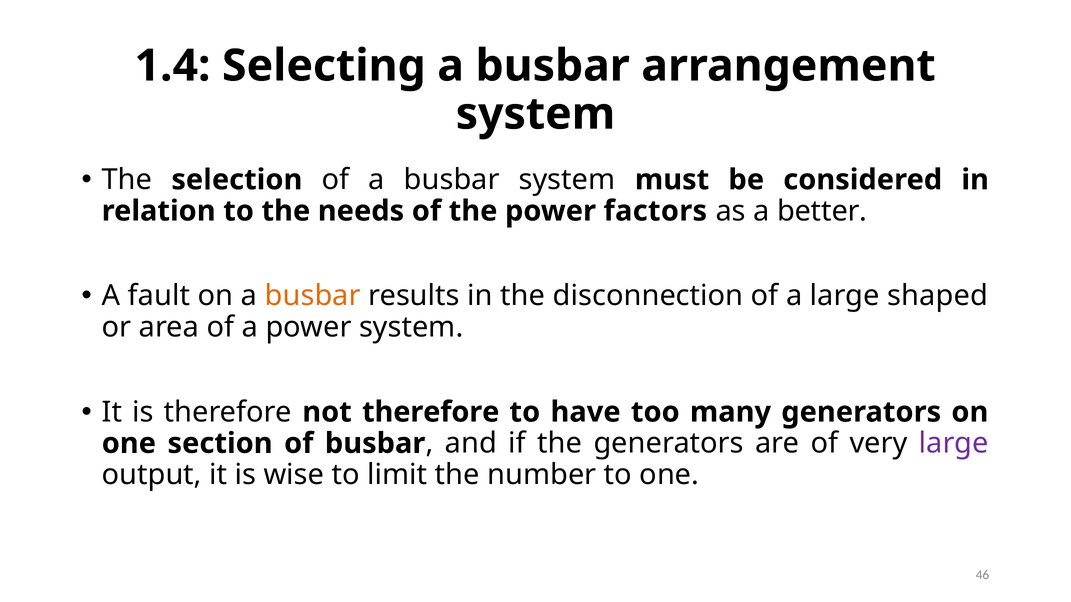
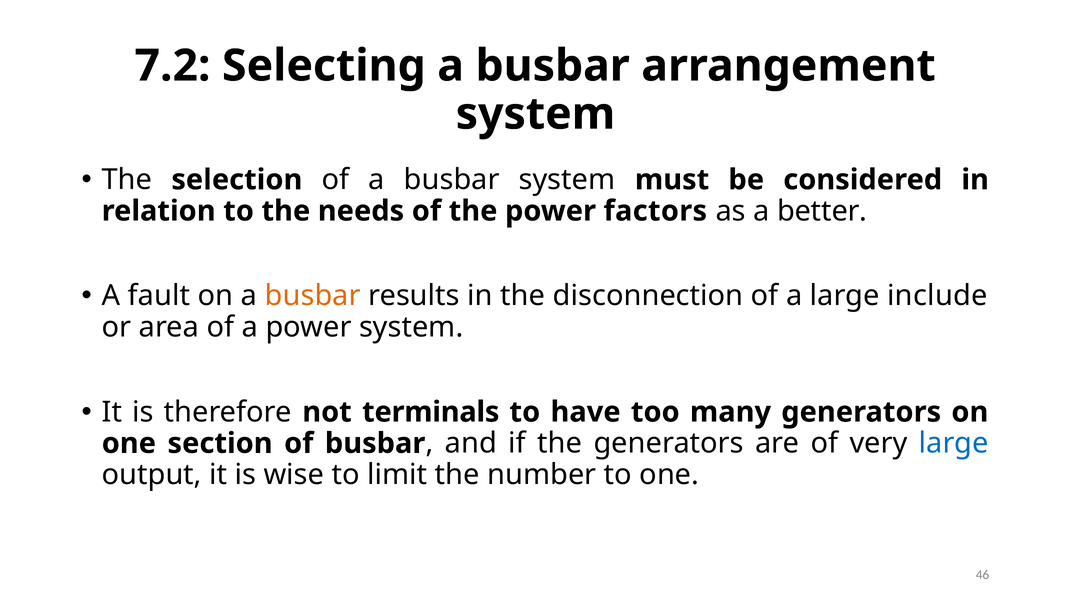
1.4: 1.4 -> 7.2
shaped: shaped -> include
not therefore: therefore -> terminals
large at (954, 444) colour: purple -> blue
